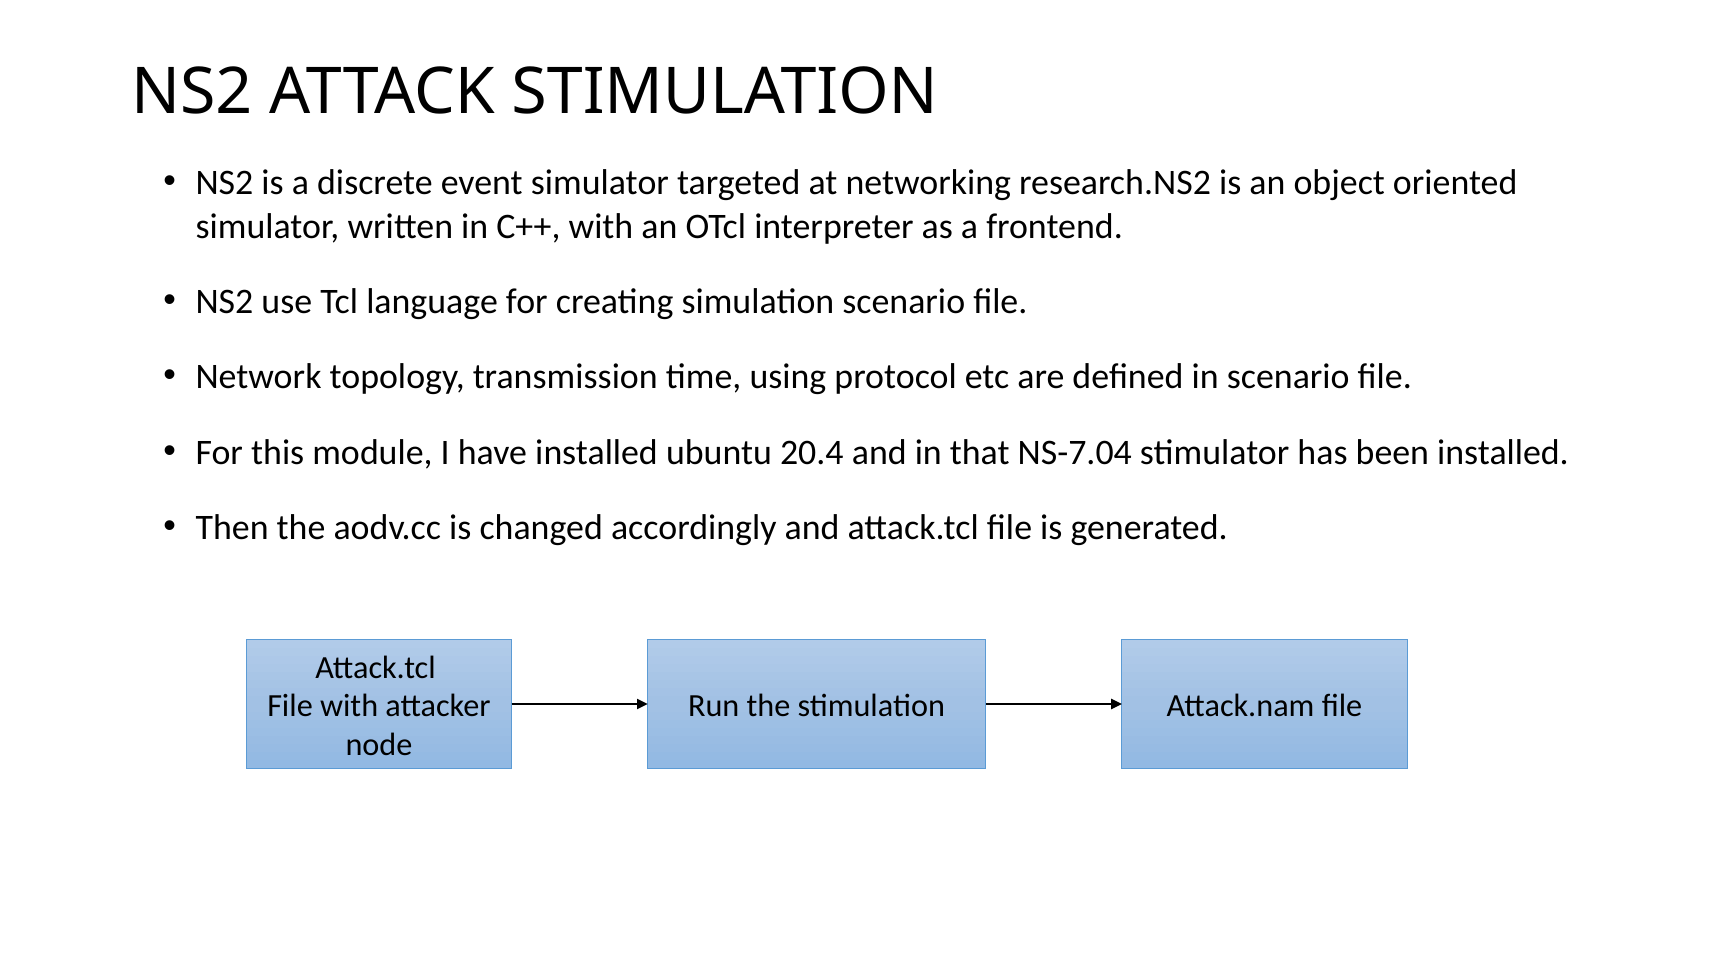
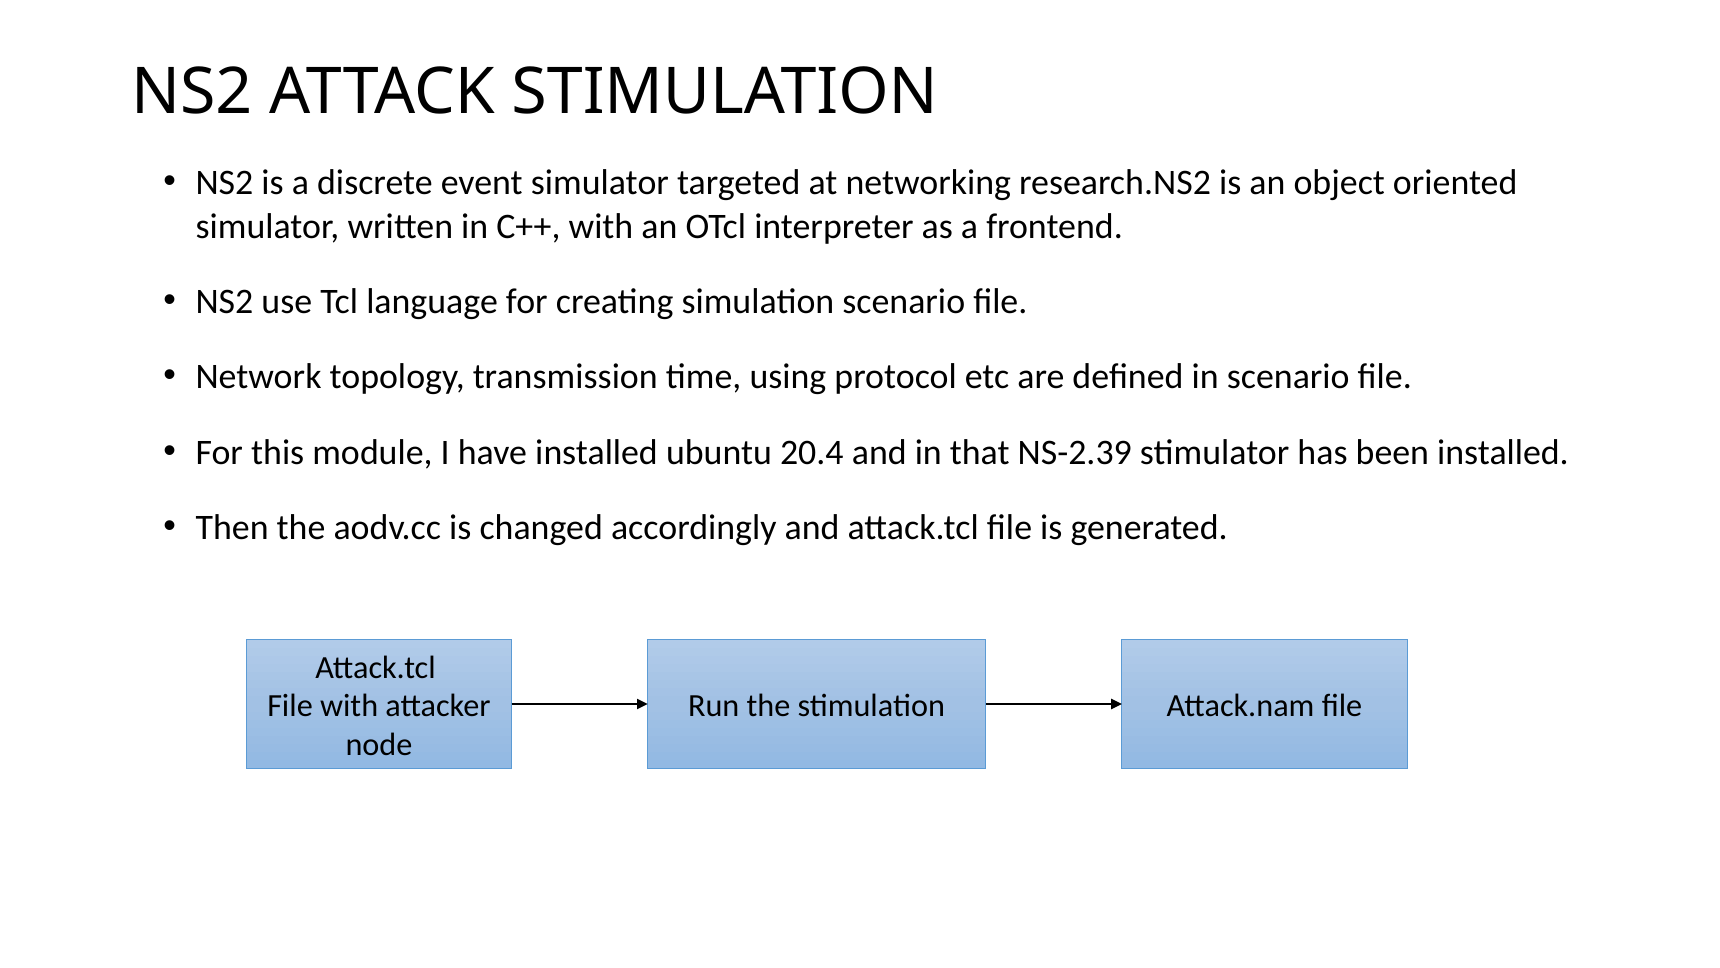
NS-7.04: NS-7.04 -> NS-2.39
